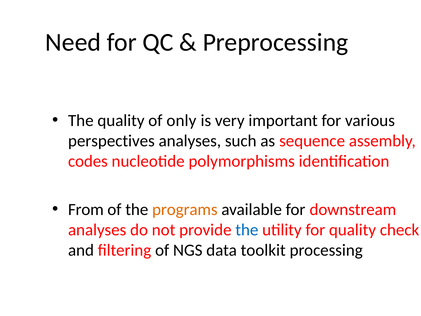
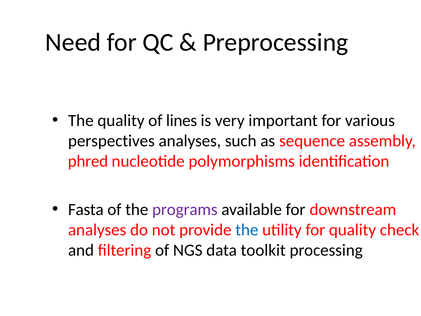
only: only -> lines
codes: codes -> phred
From: From -> Fasta
programs colour: orange -> purple
